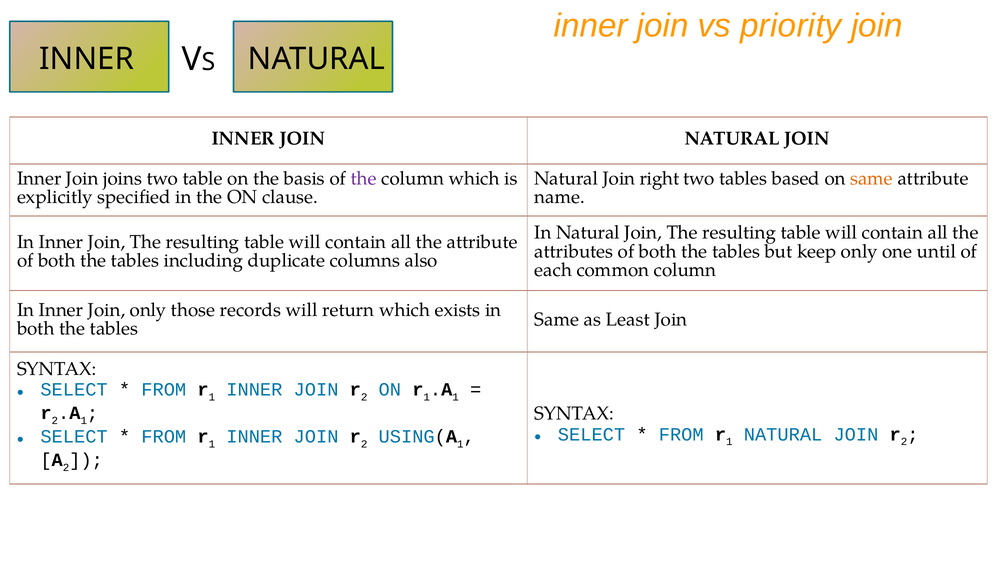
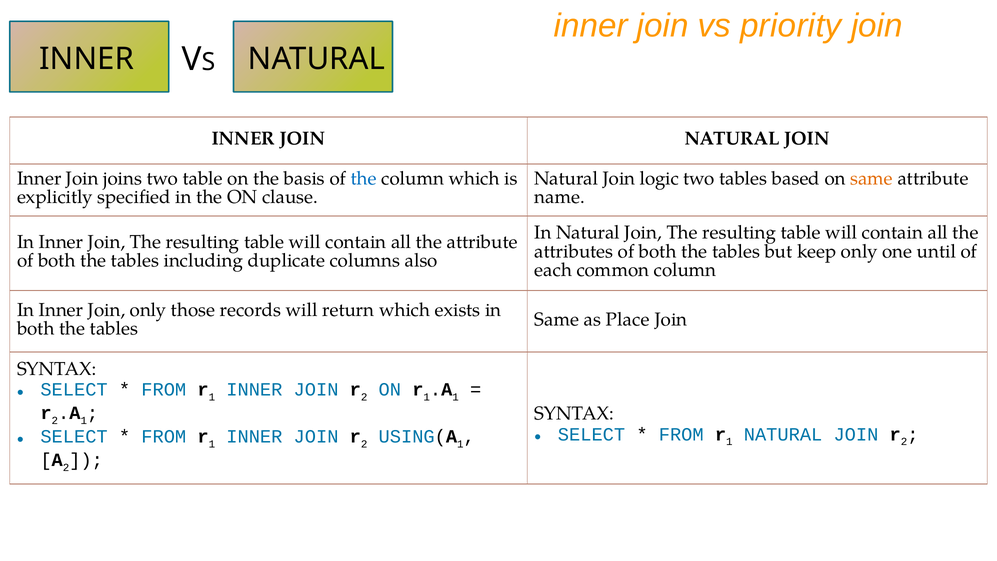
the at (364, 178) colour: purple -> blue
right: right -> logic
Least: Least -> Place
